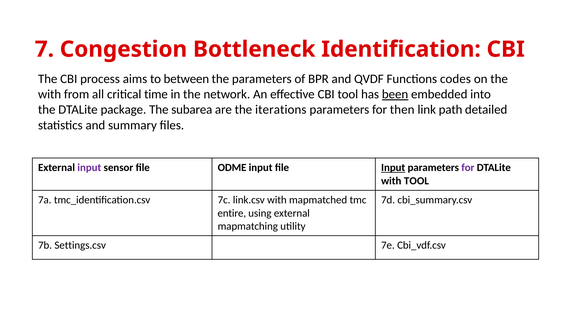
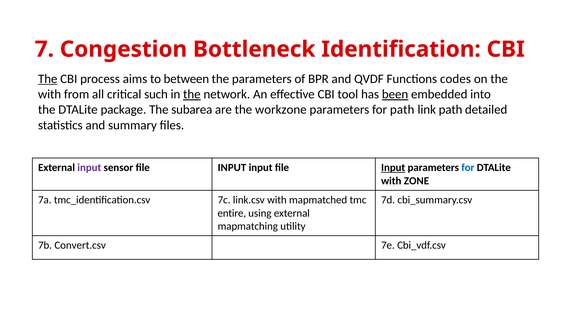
The at (48, 79) underline: none -> present
time: time -> such
the at (192, 94) underline: none -> present
iterations: iterations -> workzone
for then: then -> path
sensor file ODME: ODME -> INPUT
for at (468, 168) colour: purple -> blue
with TOOL: TOOL -> ZONE
Settings.csv: Settings.csv -> Convert.csv
